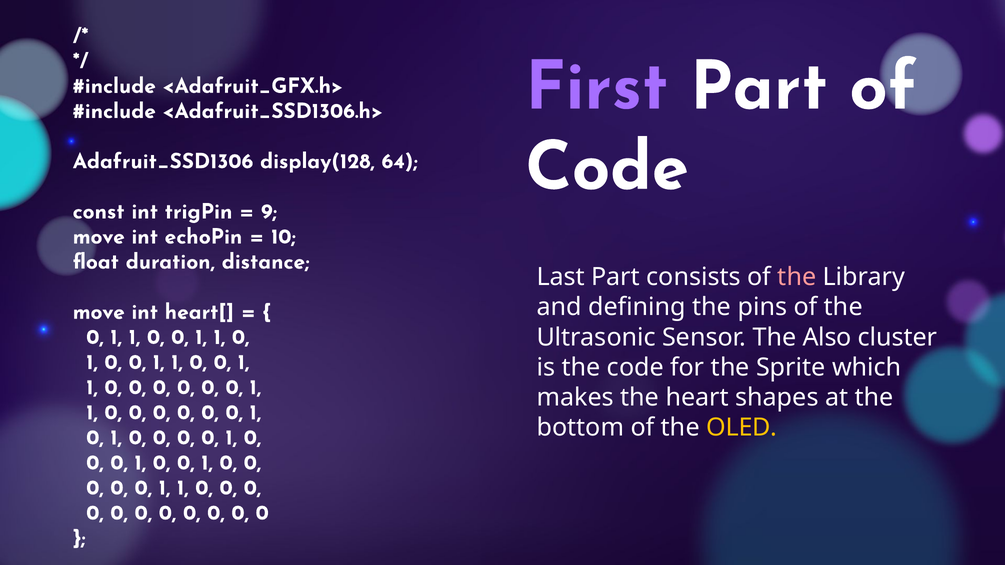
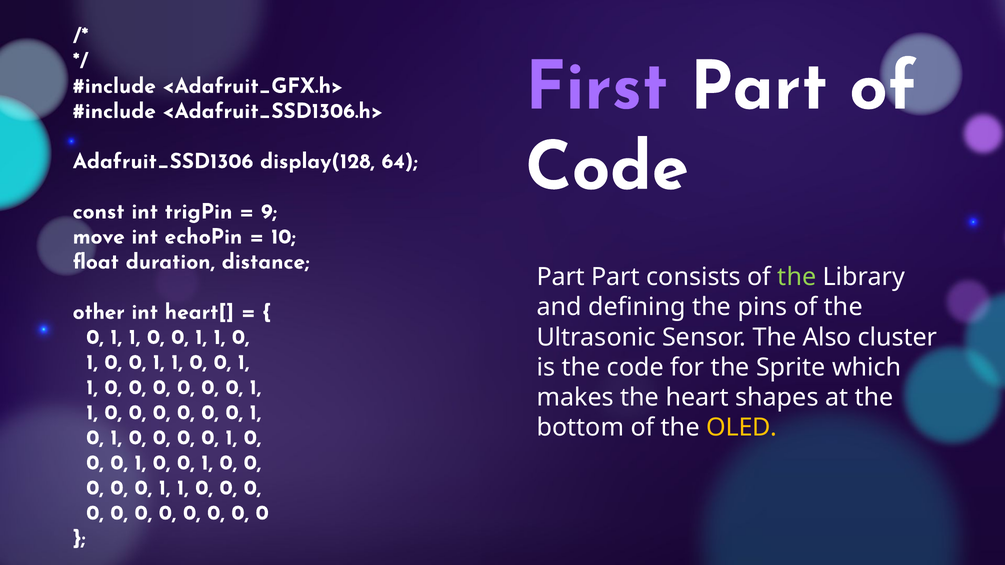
Last at (561, 277): Last -> Part
the at (797, 277) colour: pink -> light green
move at (99, 312): move -> other
